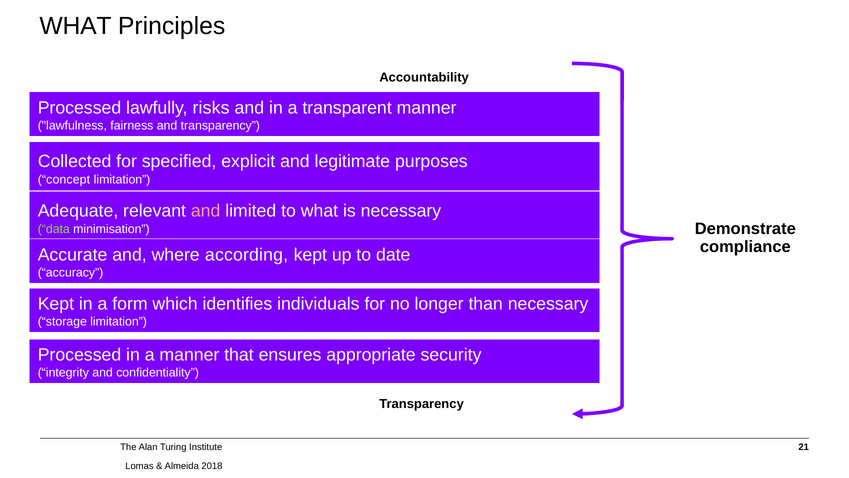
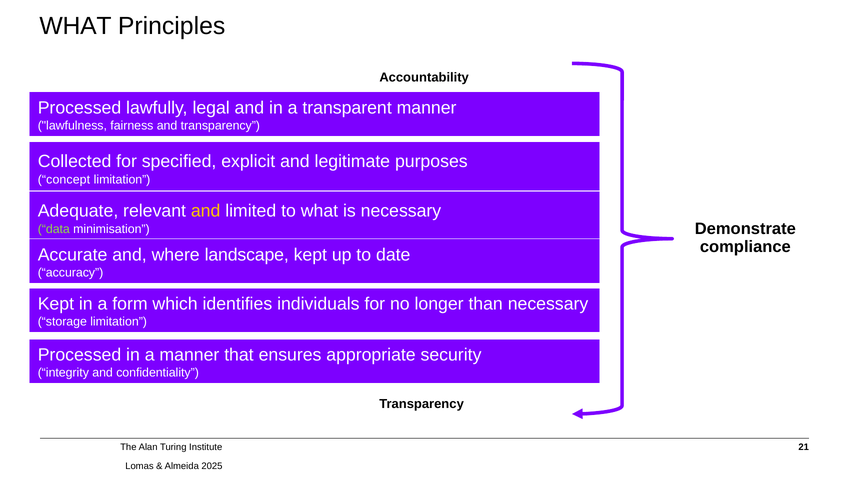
risks: risks -> legal
and at (206, 211) colour: pink -> yellow
according: according -> landscape
2018: 2018 -> 2025
